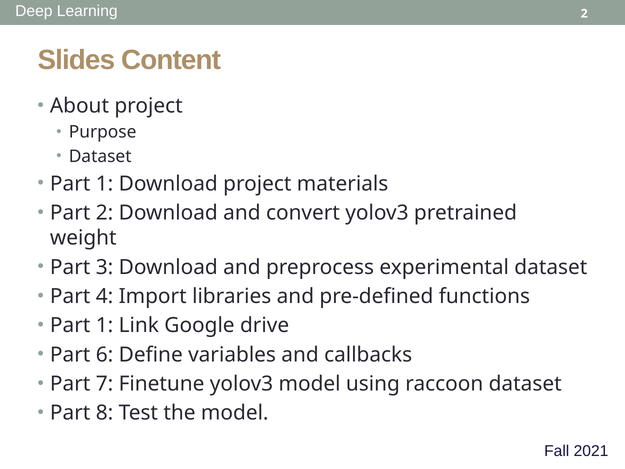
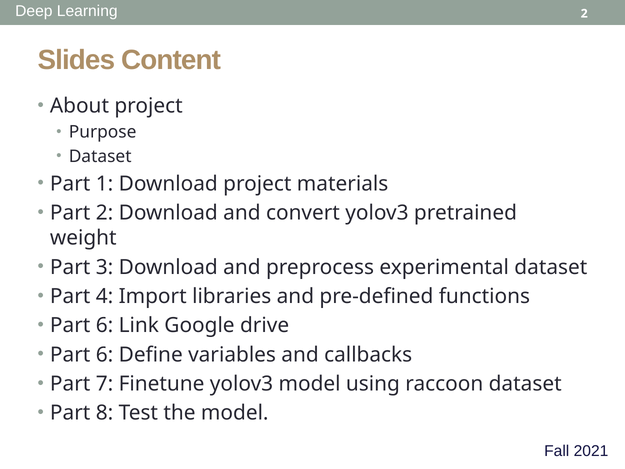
1 at (105, 325): 1 -> 6
